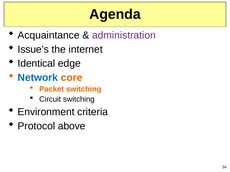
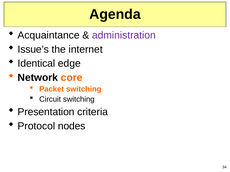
Network colour: blue -> black
Environment: Environment -> Presentation
above: above -> nodes
